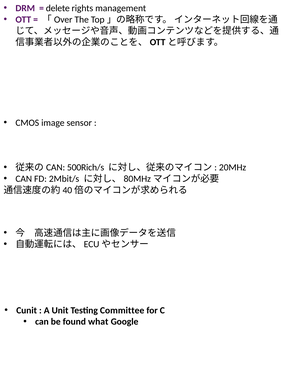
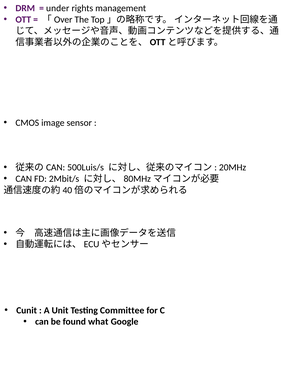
delete: delete -> under
500Rich/s: 500Rich/s -> 500Luis/s
